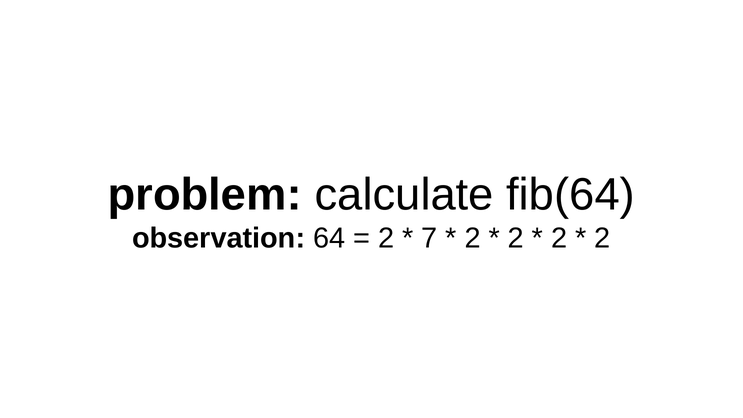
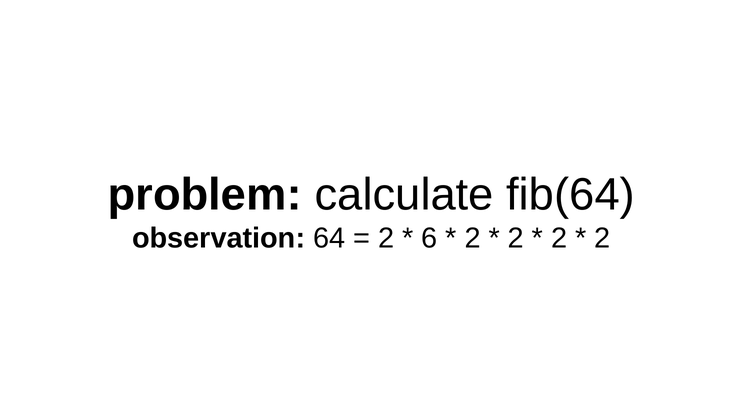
7: 7 -> 6
